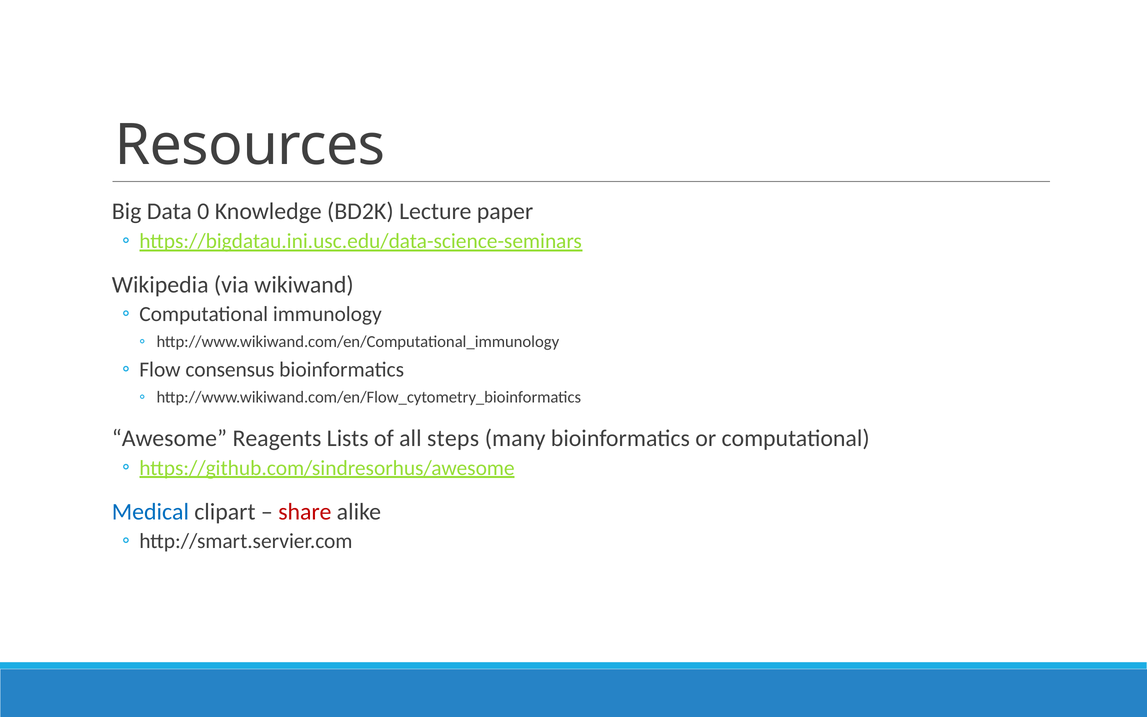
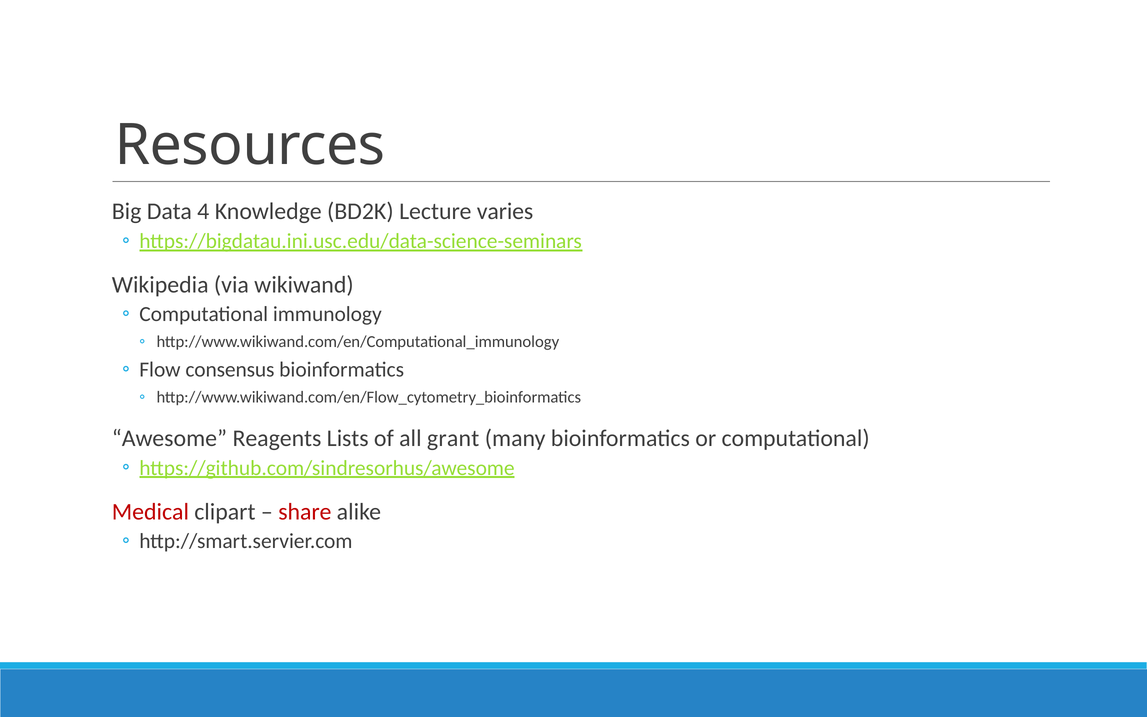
0: 0 -> 4
paper: paper -> varies
steps: steps -> grant
Medical colour: blue -> red
